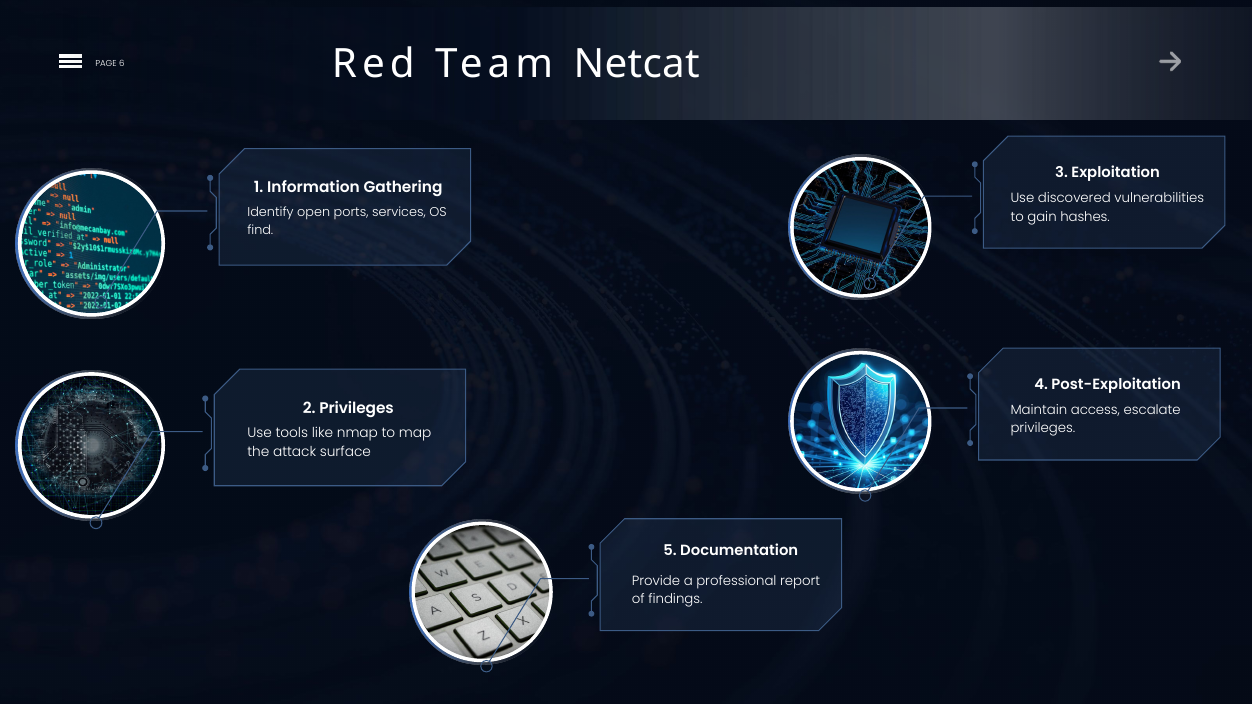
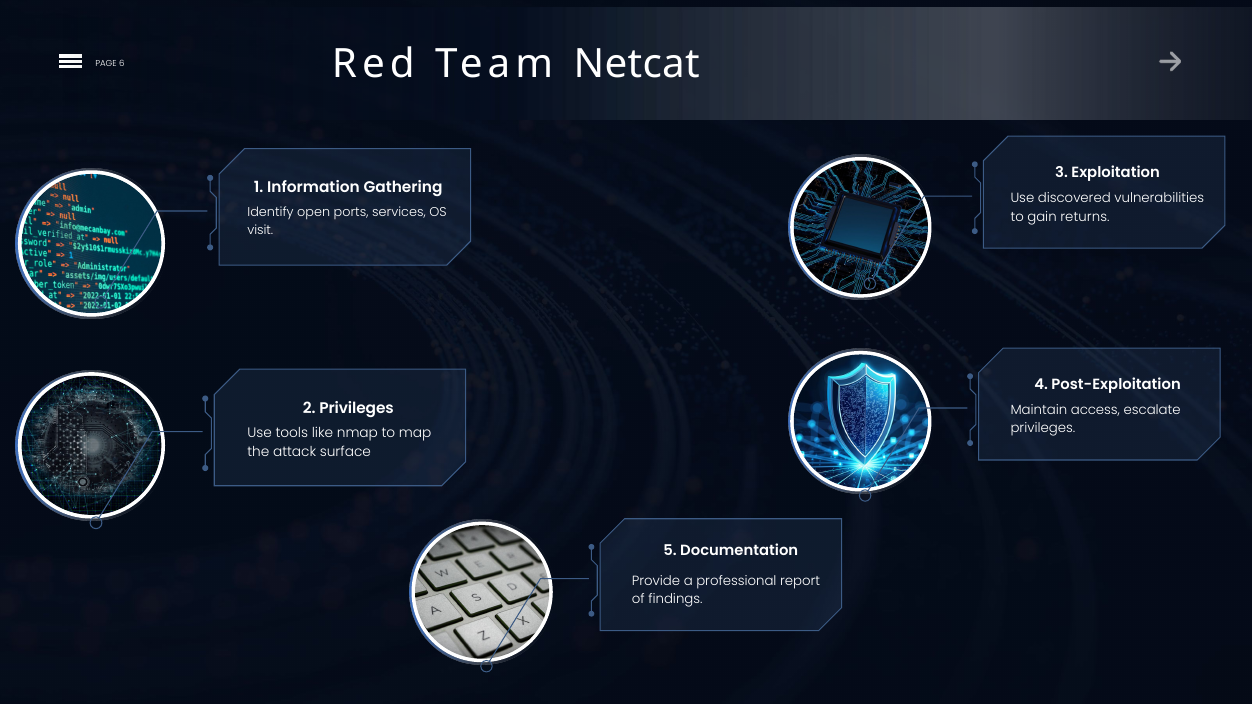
hashes: hashes -> returns
find: find -> visit
